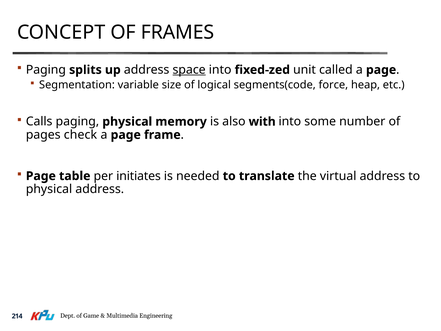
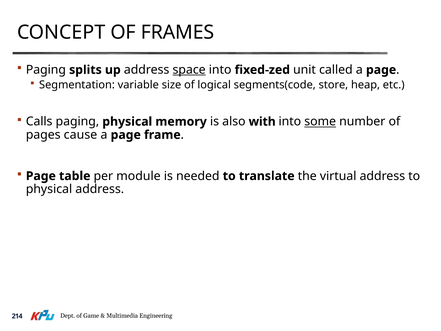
force: force -> store
some underline: none -> present
check: check -> cause
initiates: initiates -> module
